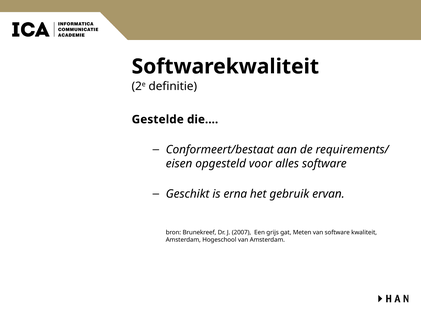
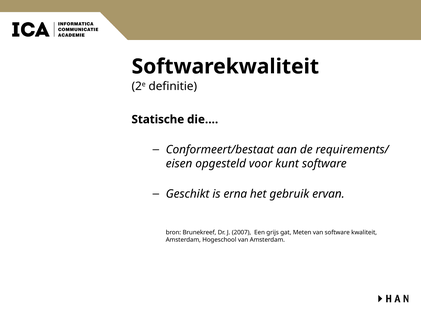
Gestelde: Gestelde -> Statische
alles: alles -> kunt
